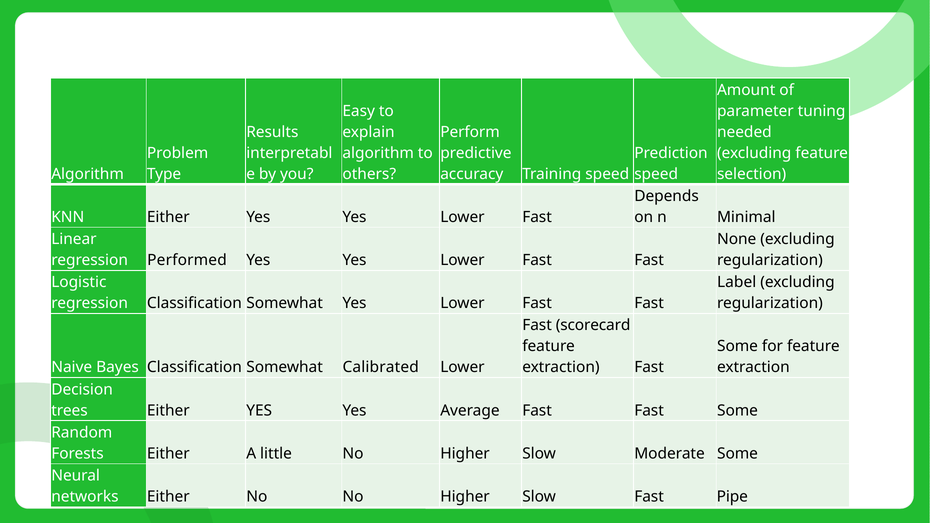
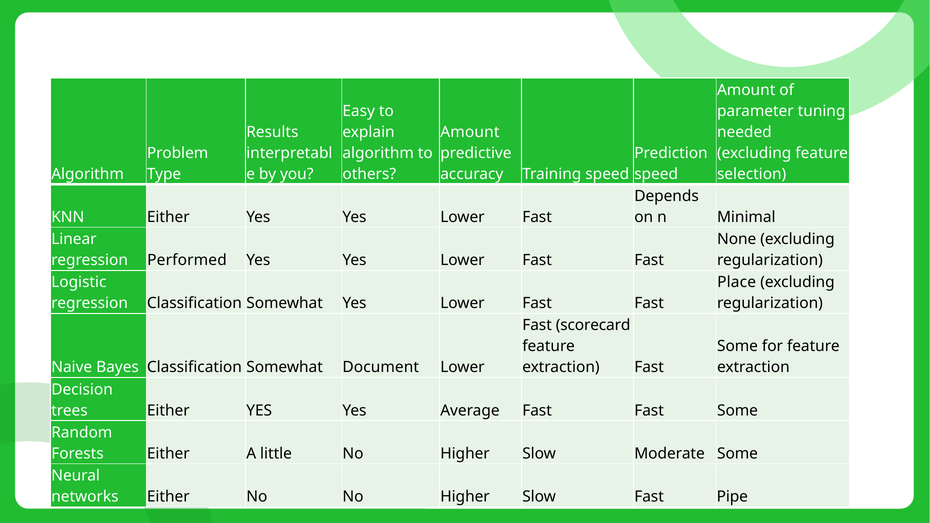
Perform at (470, 132): Perform -> Amount
Label: Label -> Place
Calibrated: Calibrated -> Document
